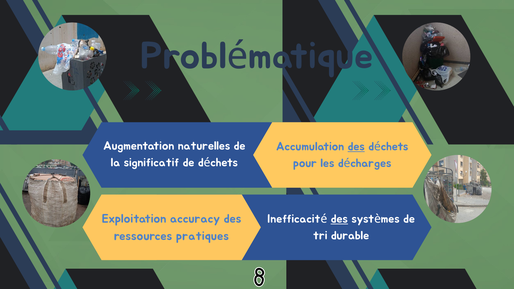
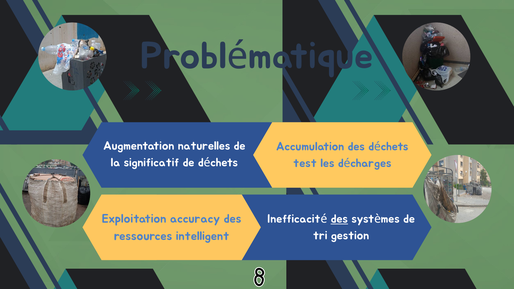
des at (356, 147) underline: present -> none
pour: pour -> test
durable: durable -> gestion
pratiques: pratiques -> intelligent
